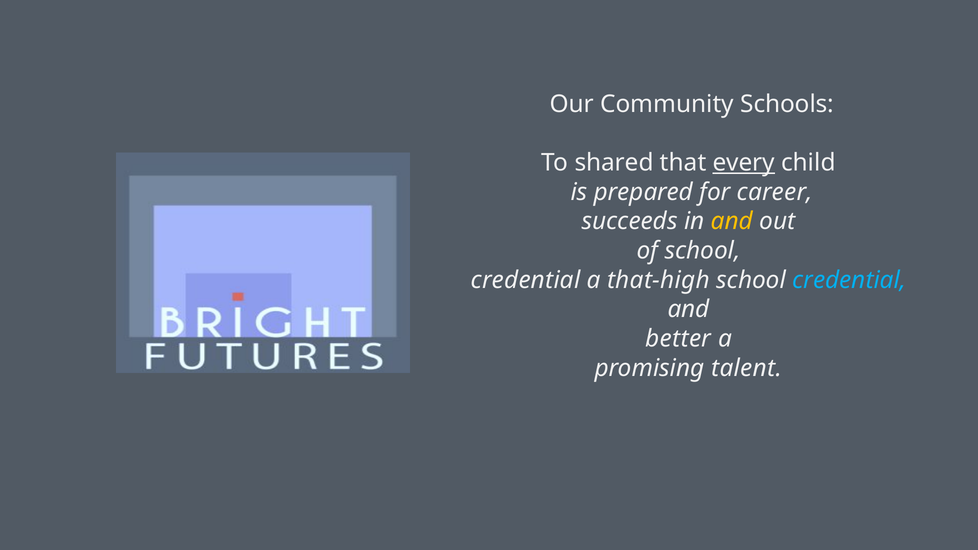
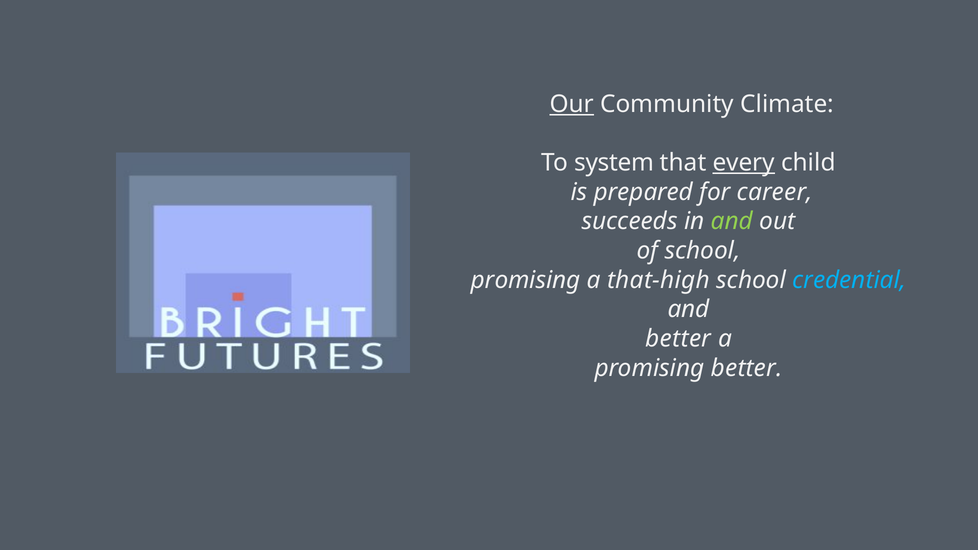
Our underline: none -> present
Schools: Schools -> Climate
shared: shared -> system
and at (732, 221) colour: yellow -> light green
credential at (526, 280): credential -> promising
promising talent: talent -> better
